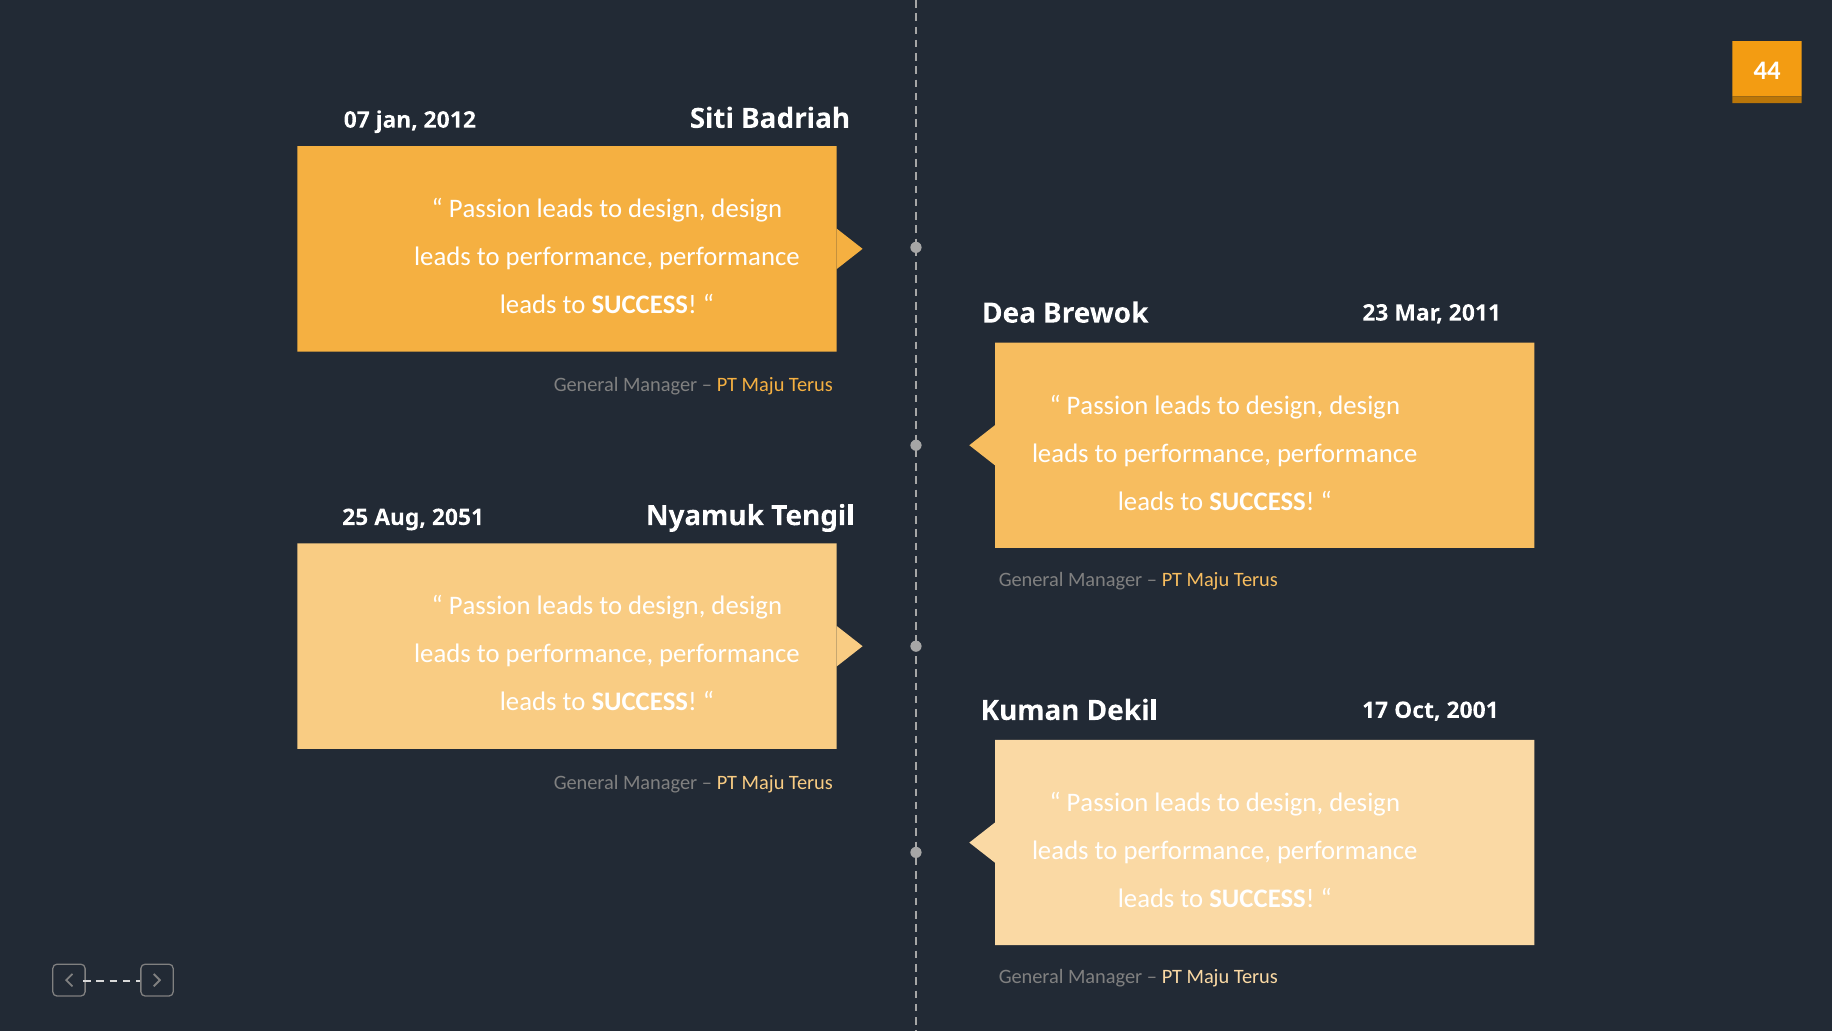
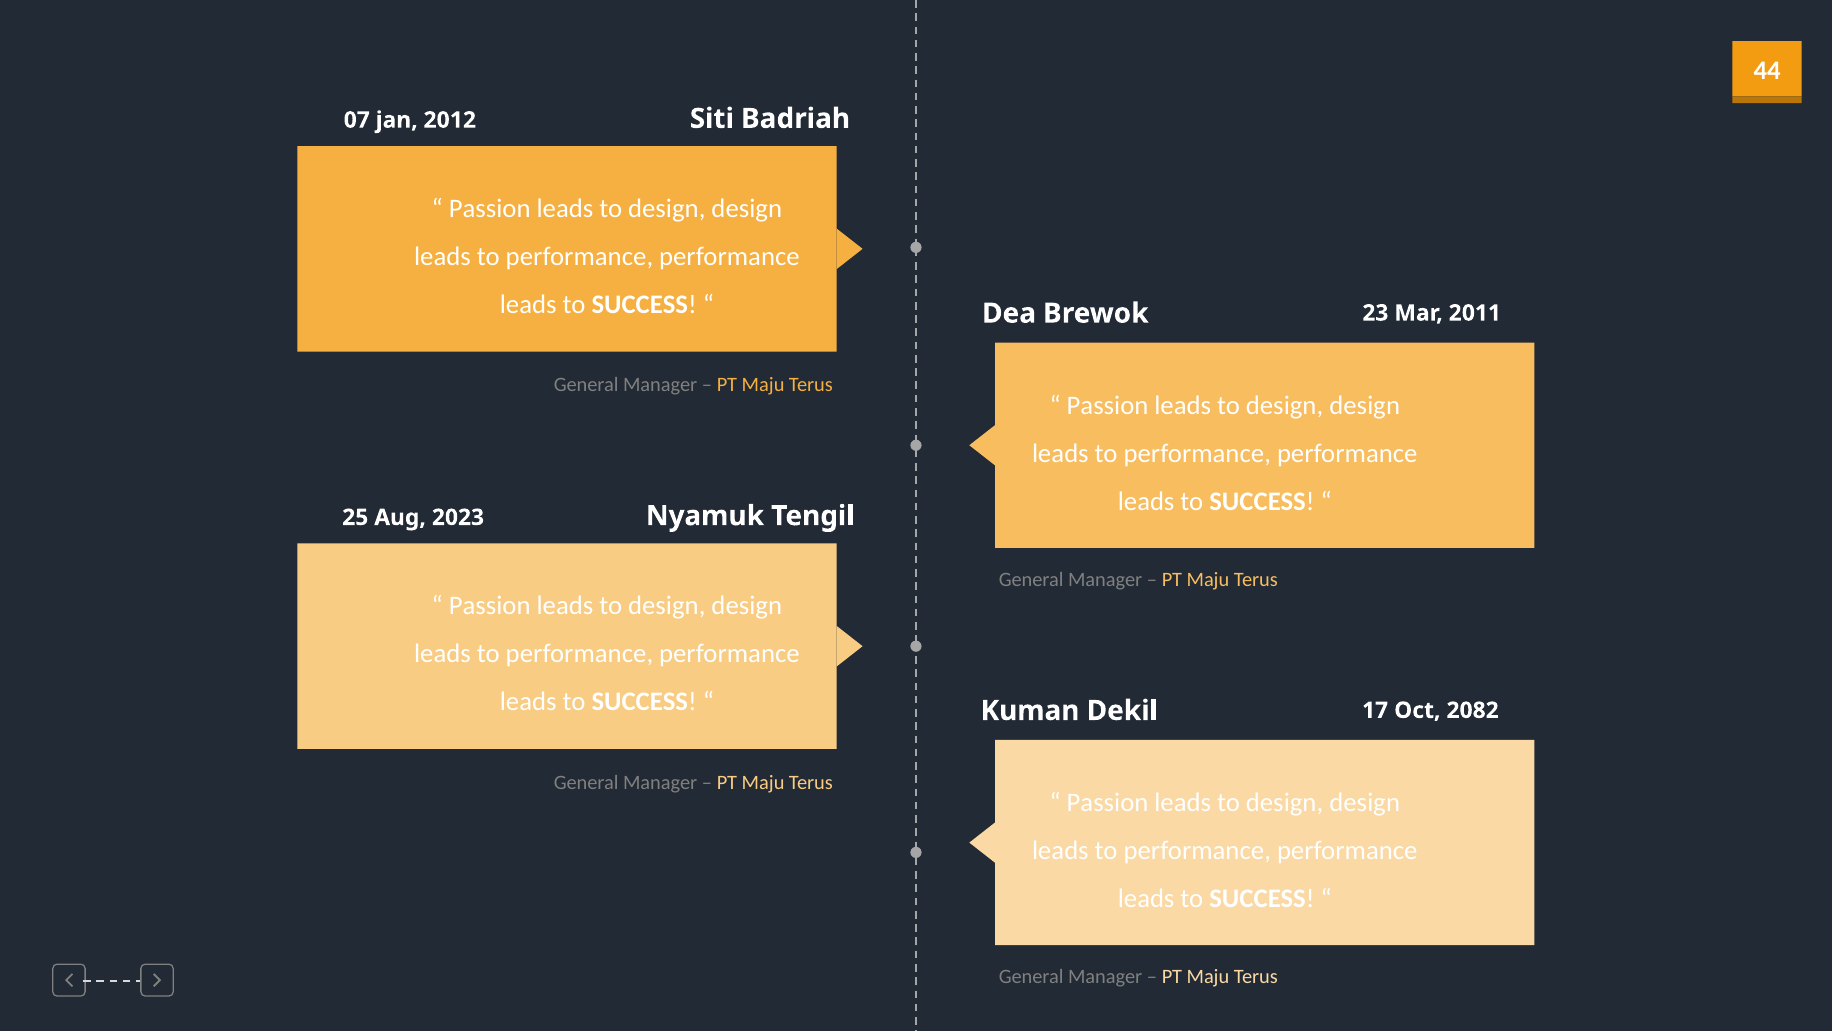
2051: 2051 -> 2023
2001: 2001 -> 2082
